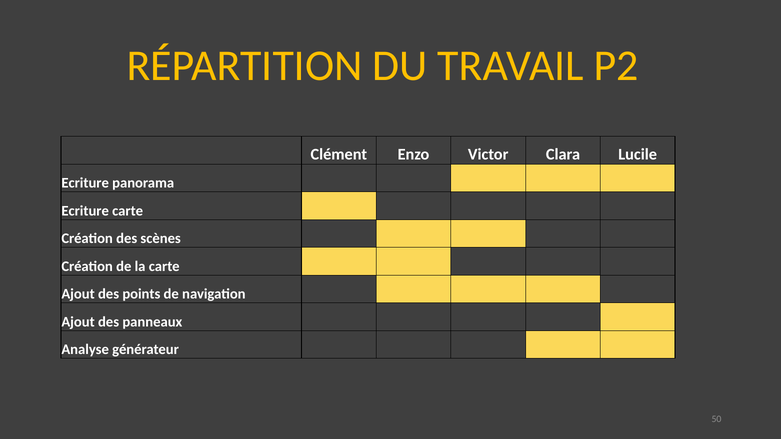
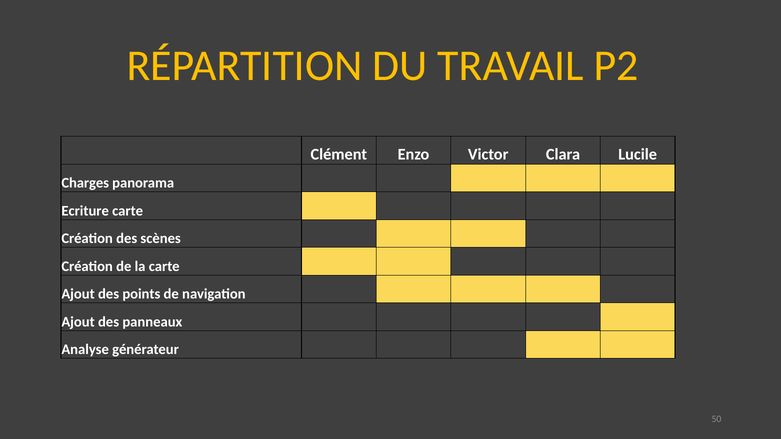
Ecriture at (85, 183): Ecriture -> Charges
